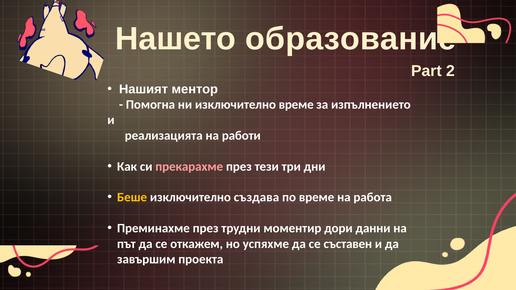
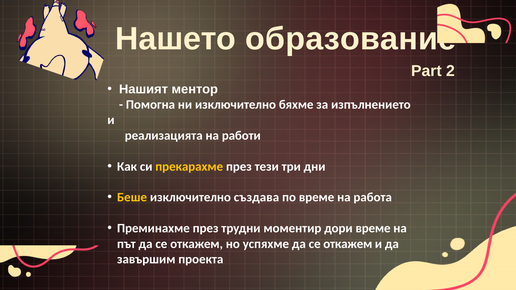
изключително време: време -> бяхме
прекарахме colour: pink -> yellow
дори данни: данни -> време
успяхме да се съставен: съставен -> откажем
